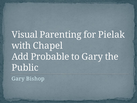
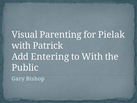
Chapel: Chapel -> Patrick
Probable: Probable -> Entering
to Gary: Gary -> With
